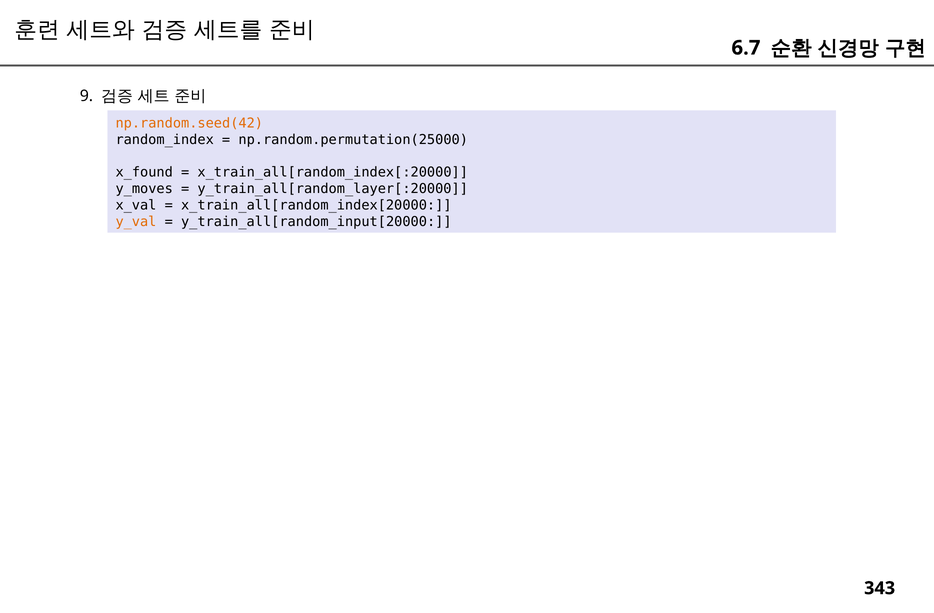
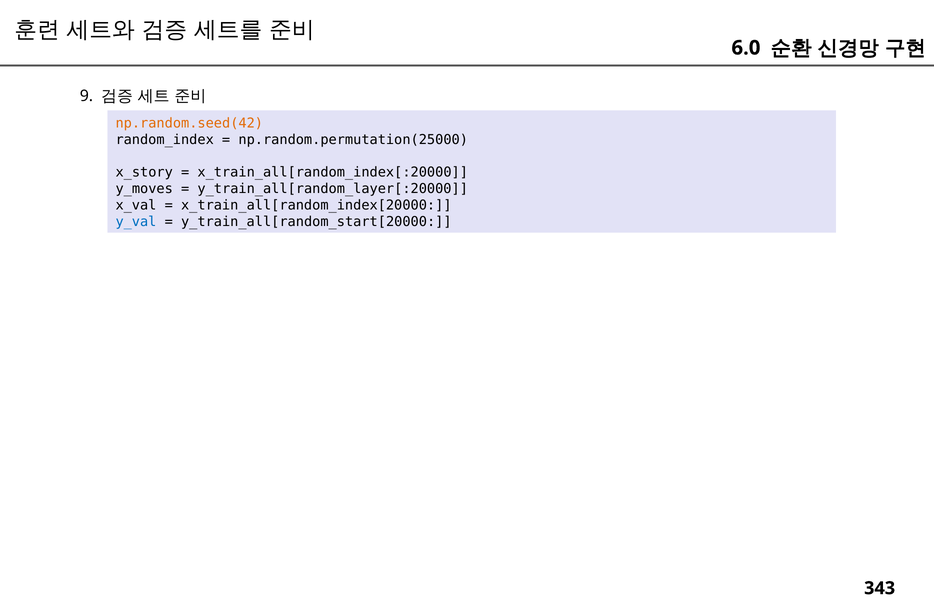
6.7: 6.7 -> 6.0
x_found: x_found -> x_story
y_val colour: orange -> blue
y_train_all[random_input[20000: y_train_all[random_input[20000 -> y_train_all[random_start[20000
